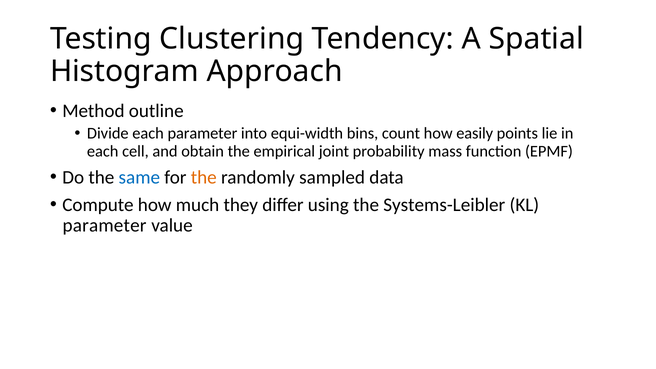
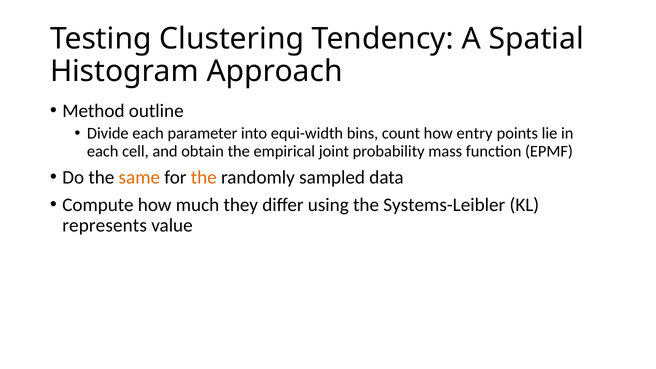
easily: easily -> entry
same colour: blue -> orange
parameter at (105, 225): parameter -> represents
